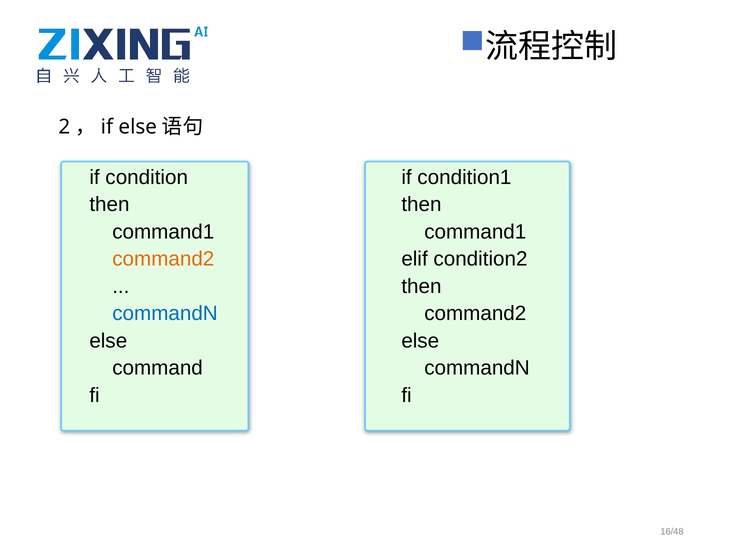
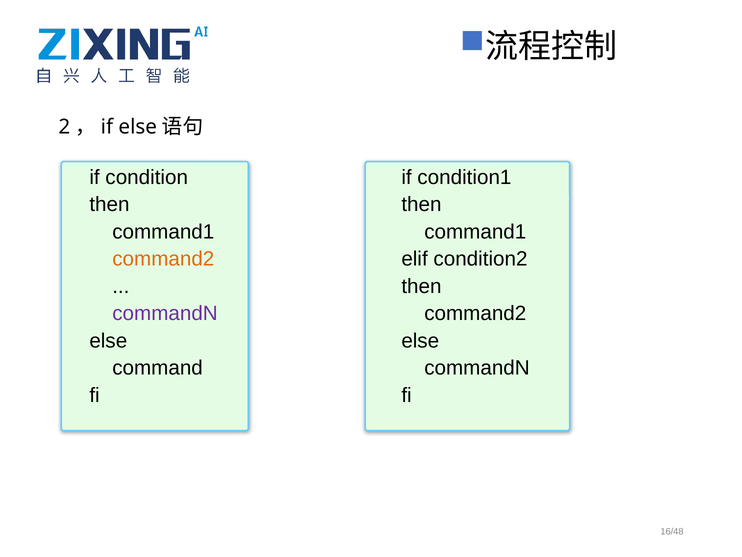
commandN at (165, 313) colour: blue -> purple
